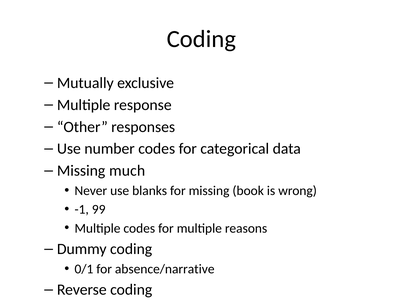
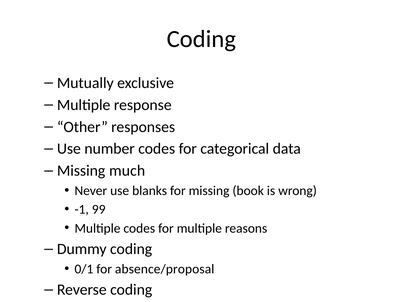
absence/narrative: absence/narrative -> absence/proposal
